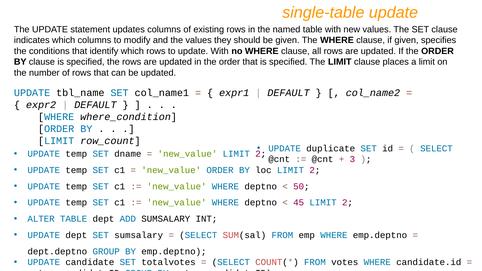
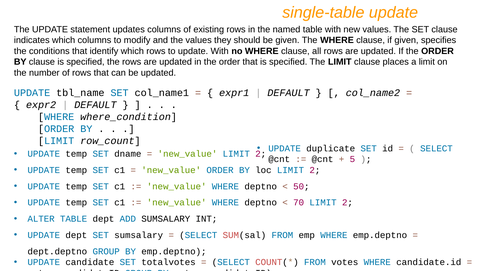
3: 3 -> 5
45: 45 -> 70
